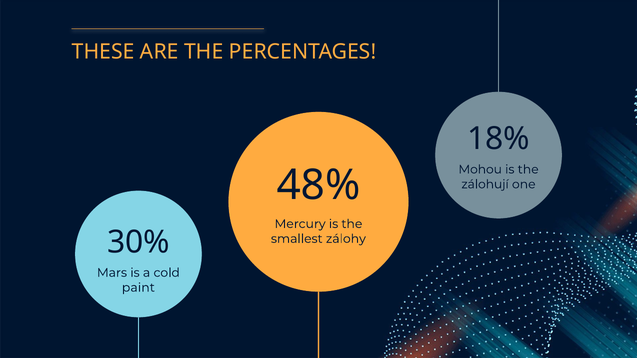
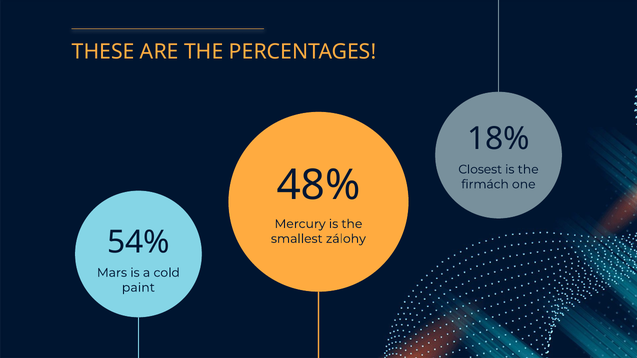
Mohou: Mohou -> Closest
zálohují: zálohují -> firmách
30%: 30% -> 54%
